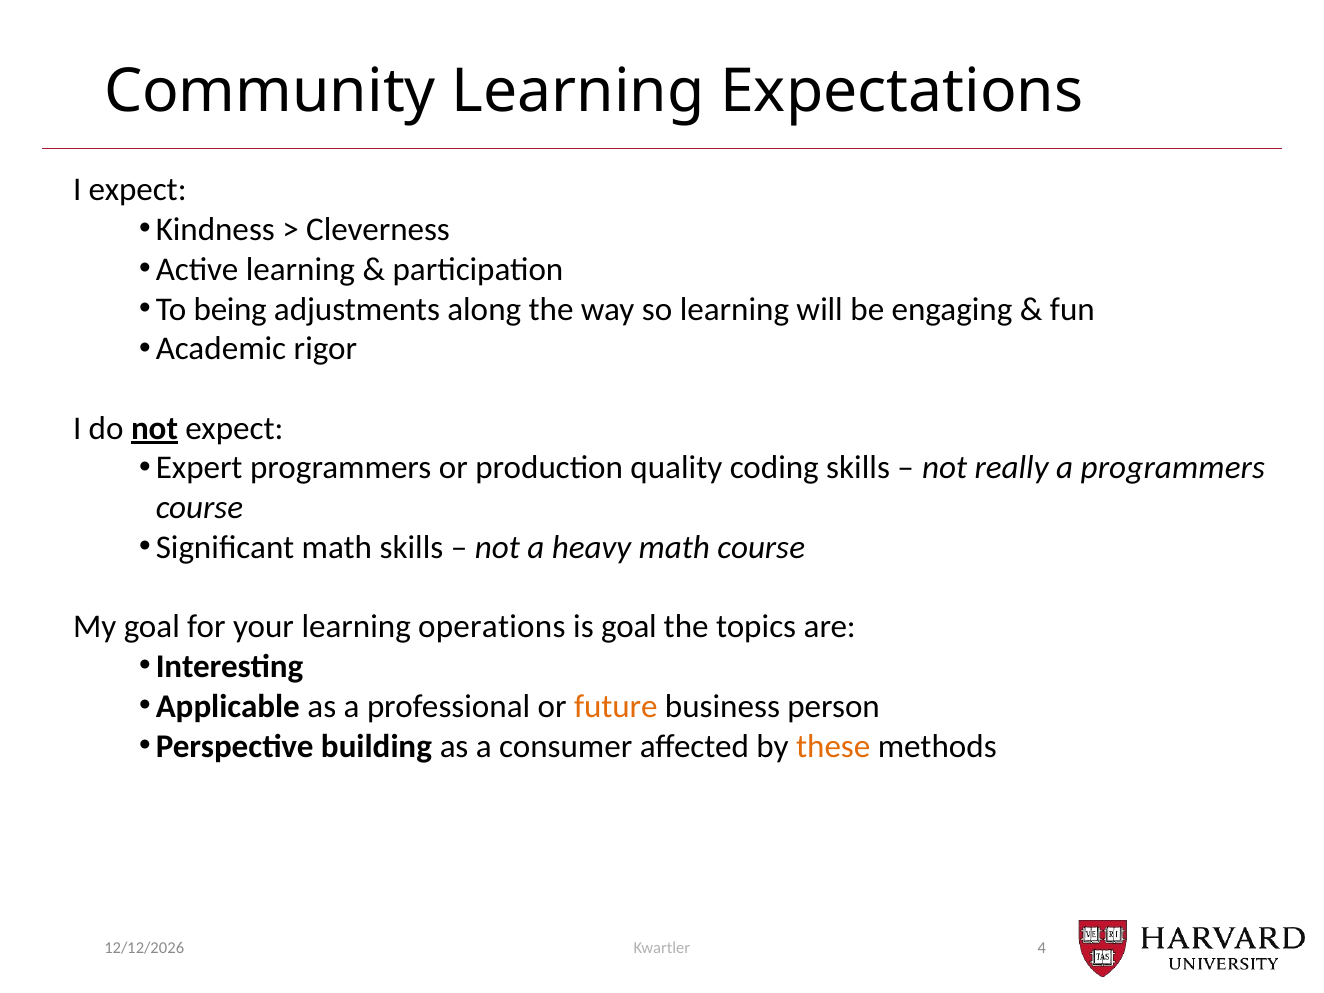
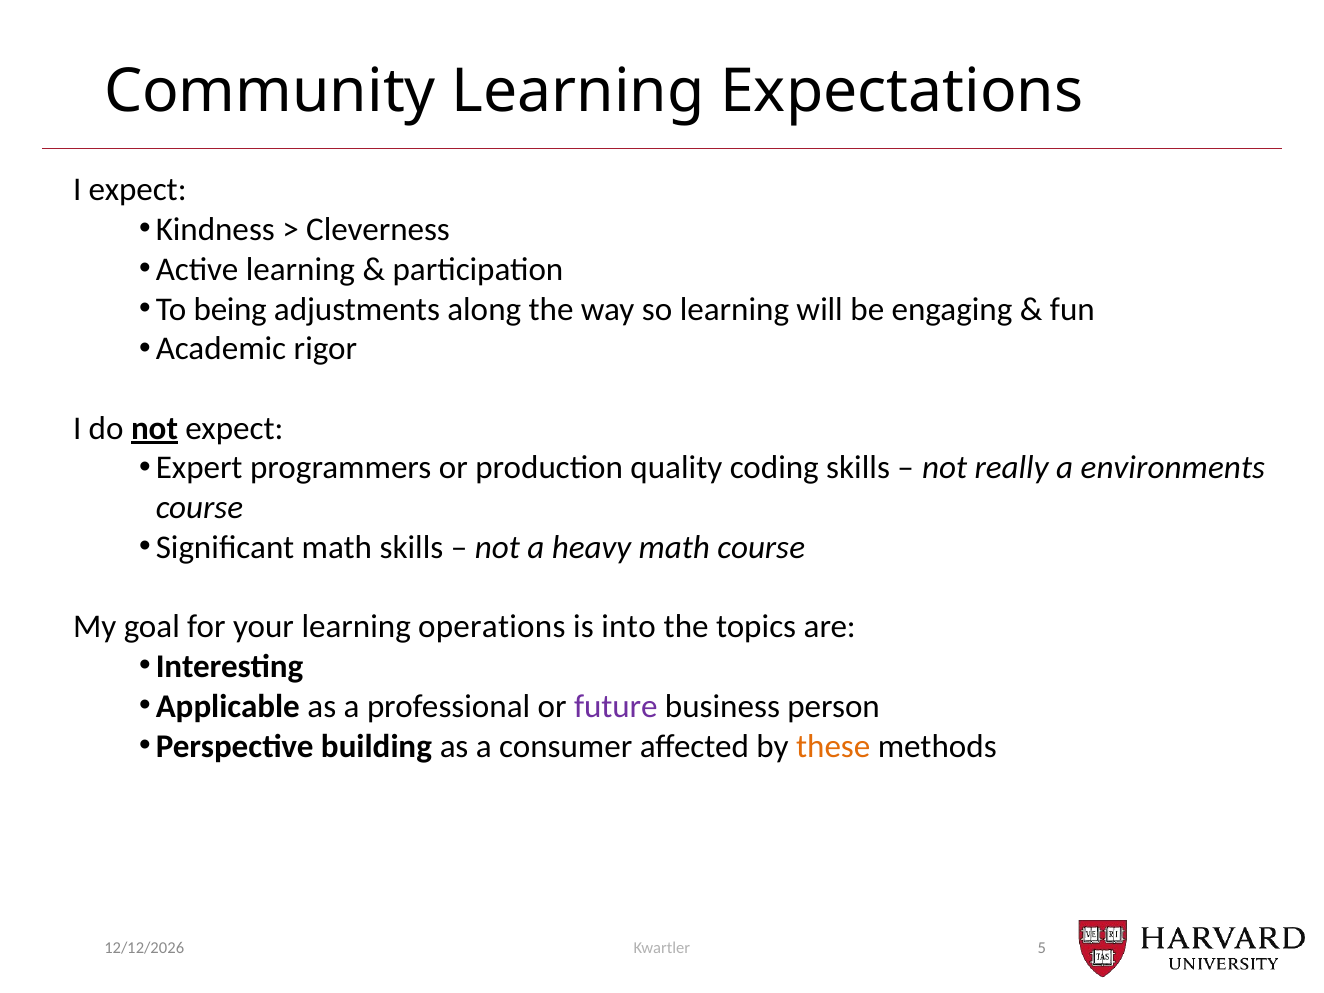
a programmers: programmers -> environments
is goal: goal -> into
future colour: orange -> purple
4: 4 -> 5
